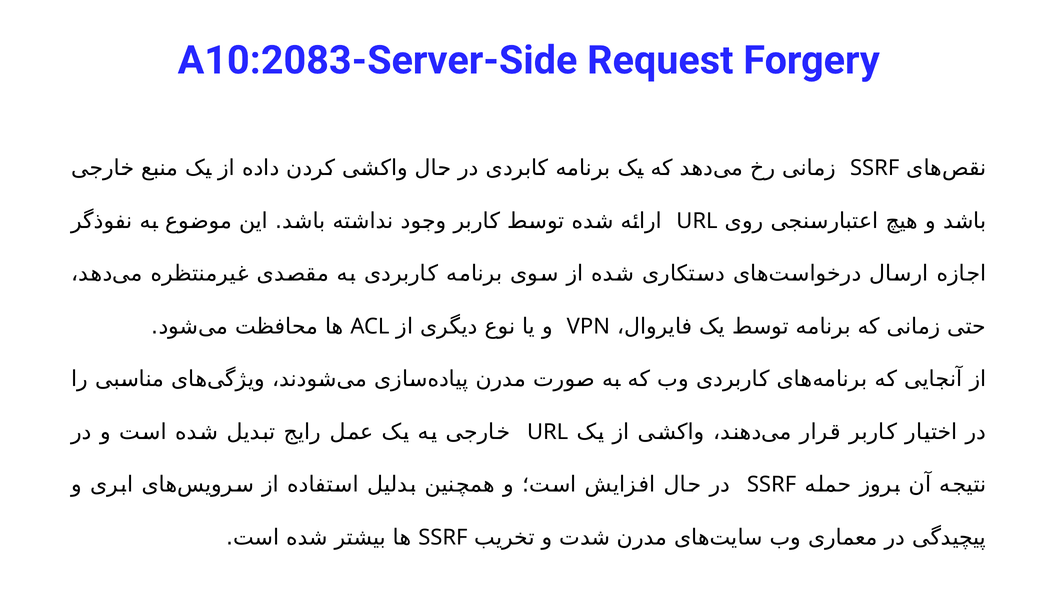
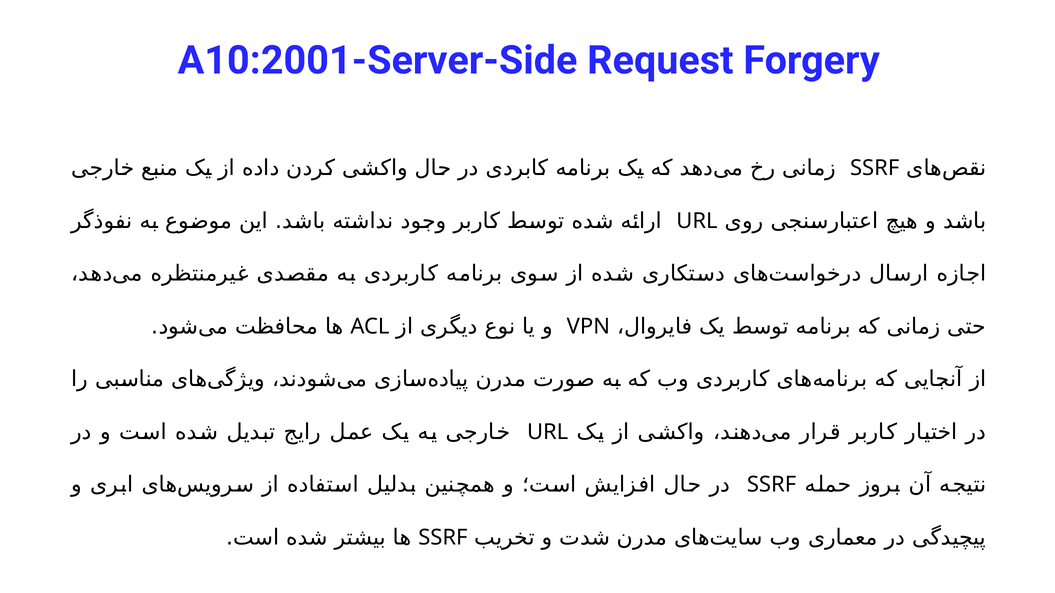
A10:2083-Server-Side: A10:2083-Server-Side -> A10:2001-Server-Side
